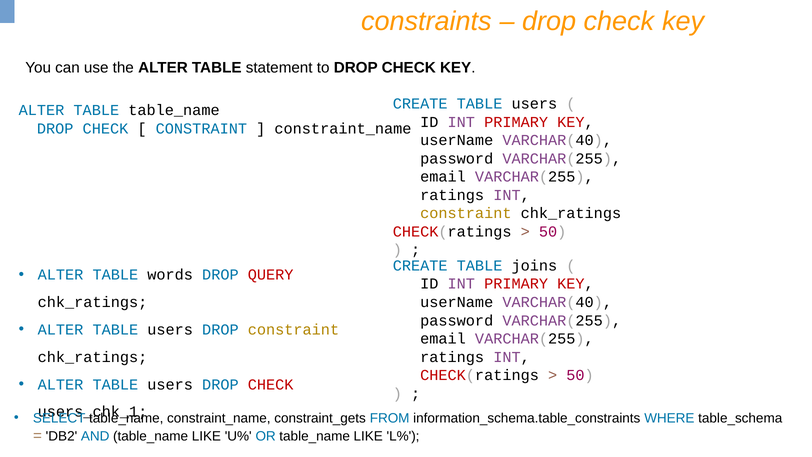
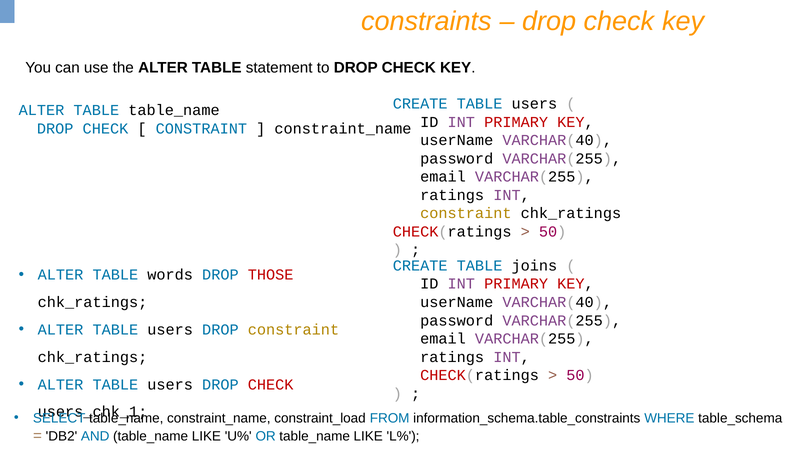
QUERY: QUERY -> THOSE
constraint_gets: constraint_gets -> constraint_load
